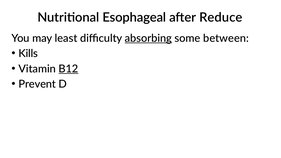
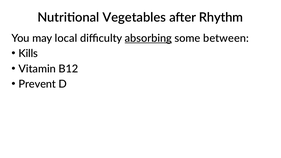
Esophageal: Esophageal -> Vegetables
Reduce: Reduce -> Rhythm
least: least -> local
B12 underline: present -> none
